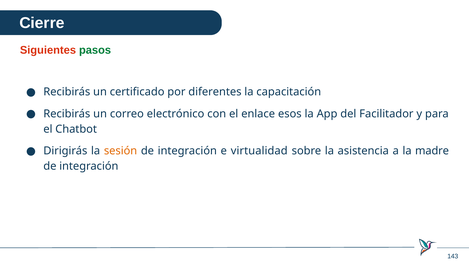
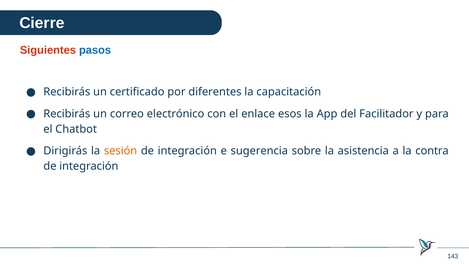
pasos colour: green -> blue
virtualidad: virtualidad -> sugerencia
madre: madre -> contra
